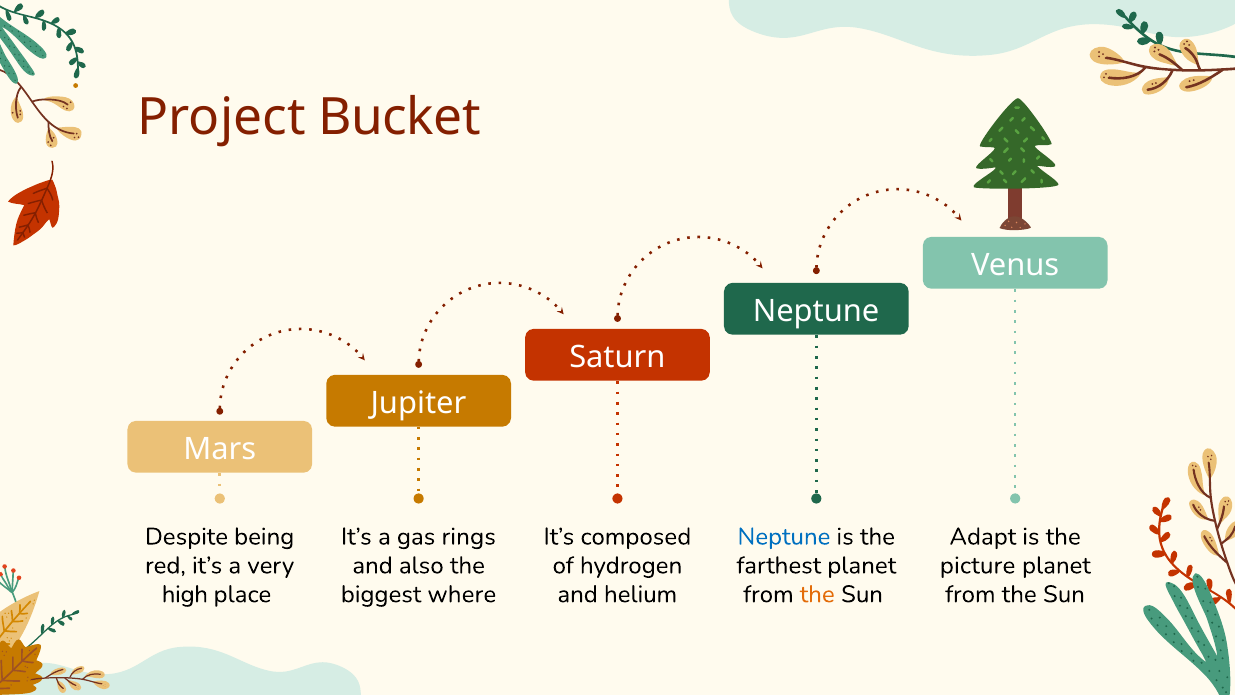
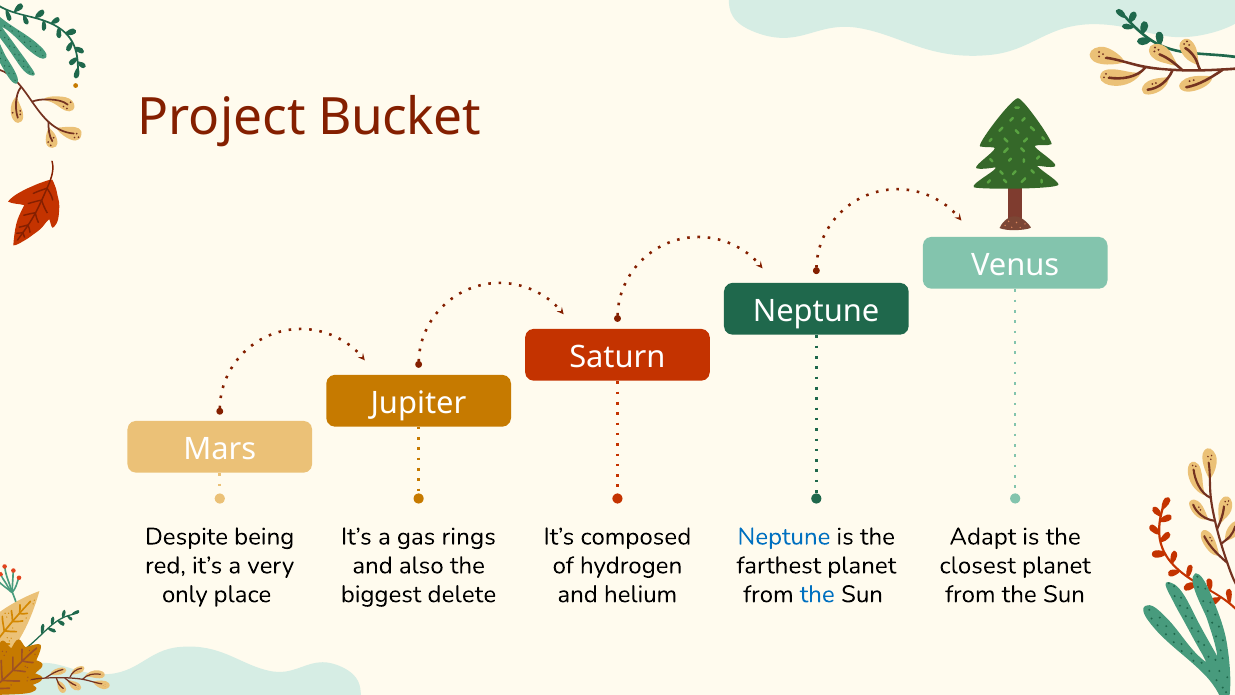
picture: picture -> closest
high: high -> only
where: where -> delete
the at (817, 594) colour: orange -> blue
